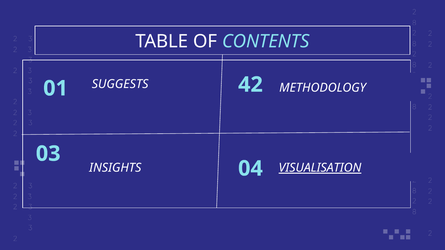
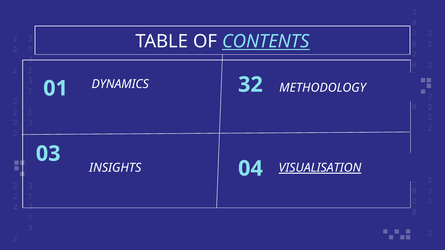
CONTENTS underline: none -> present
SUGGESTS: SUGGESTS -> DYNAMICS
42: 42 -> 32
